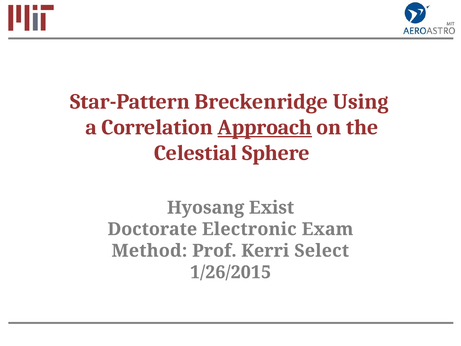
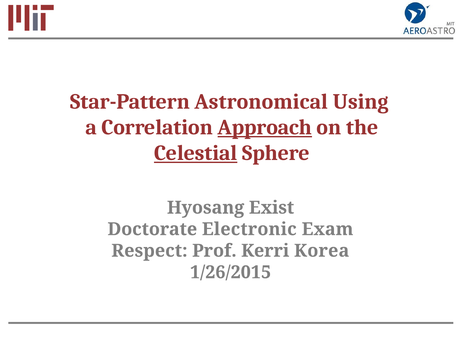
Breckenridge: Breckenridge -> Astronomical
Celestial underline: none -> present
Method: Method -> Respect
Select: Select -> Korea
